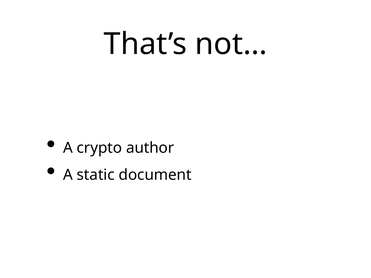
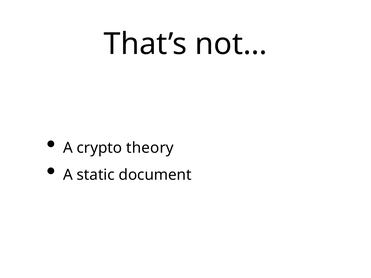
author: author -> theory
